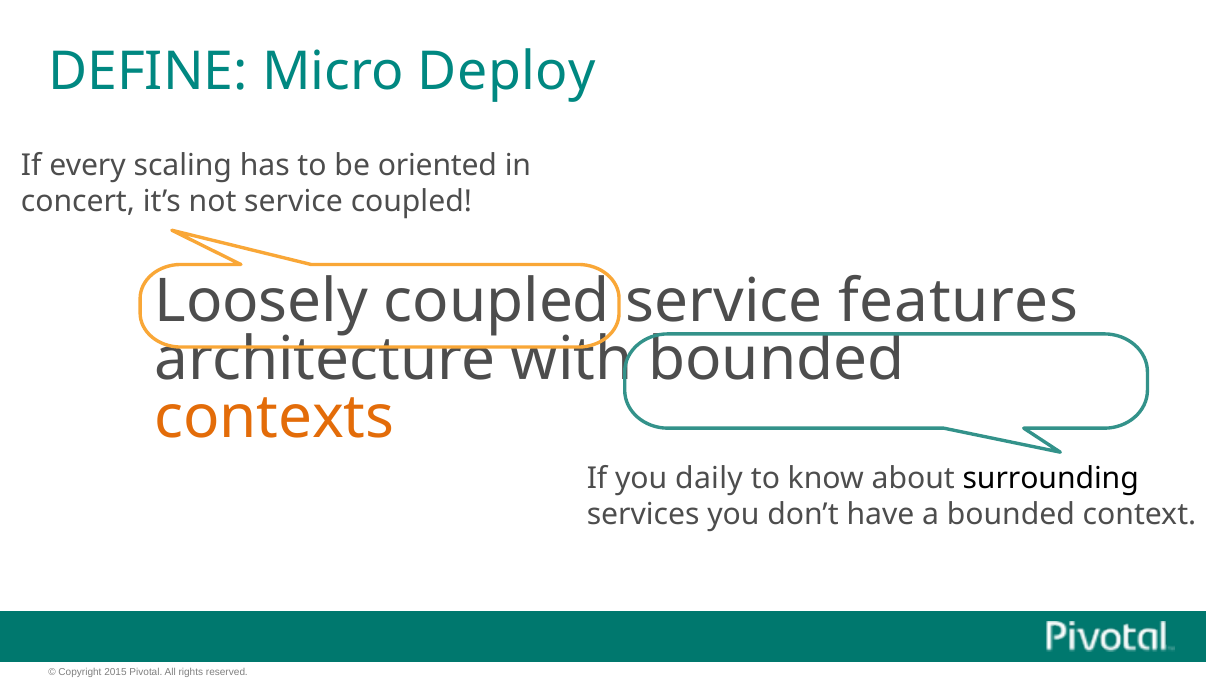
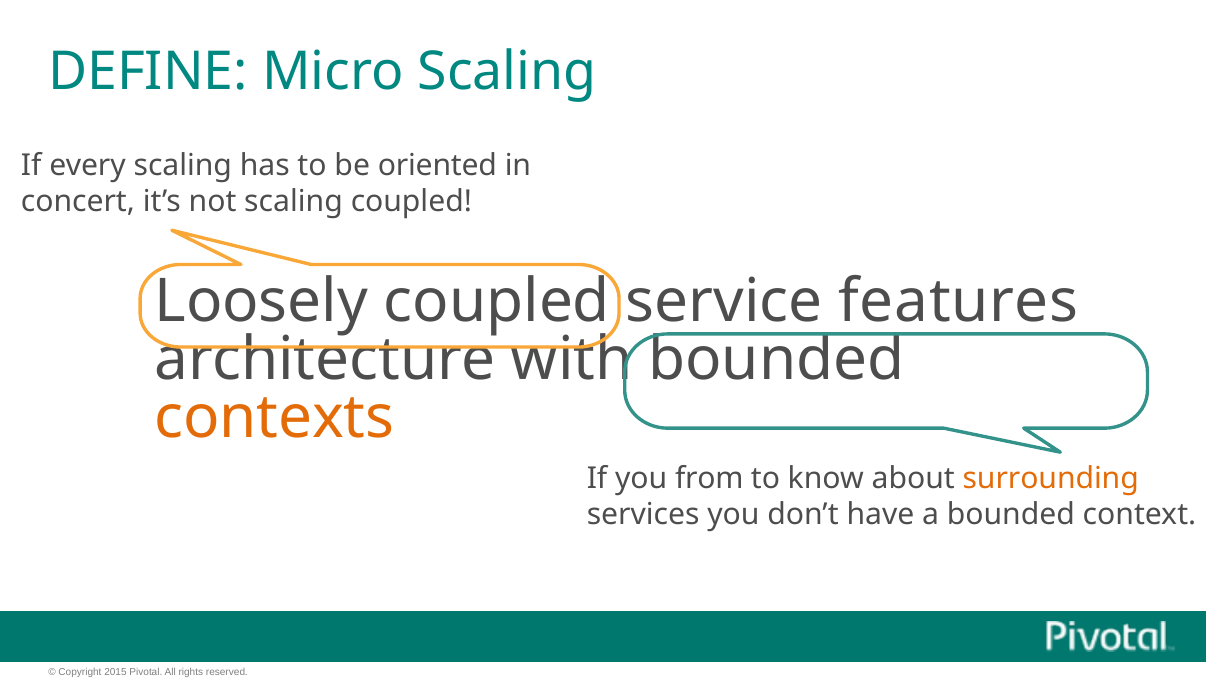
Micro Deploy: Deploy -> Scaling
not service: service -> scaling
daily: daily -> from
surrounding colour: black -> orange
